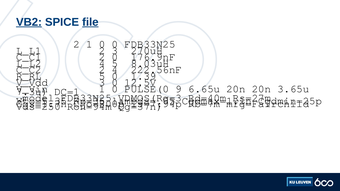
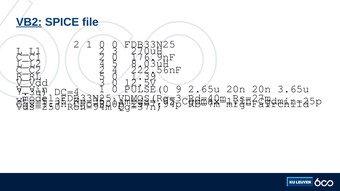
file underline: present -> none
6.65u: 6.65u -> 2.65u
DC=1: DC=1 -> DC=4
